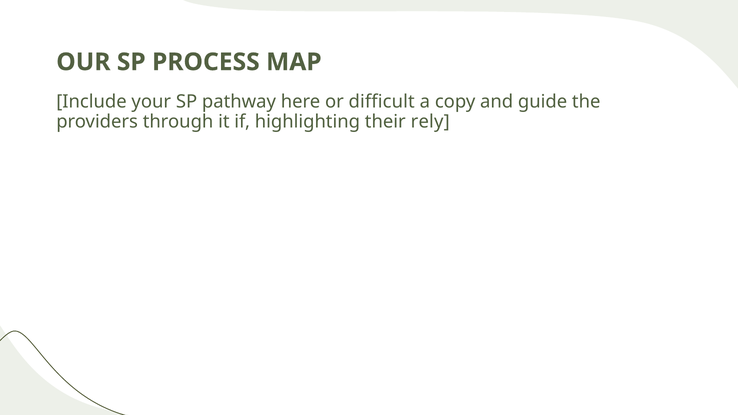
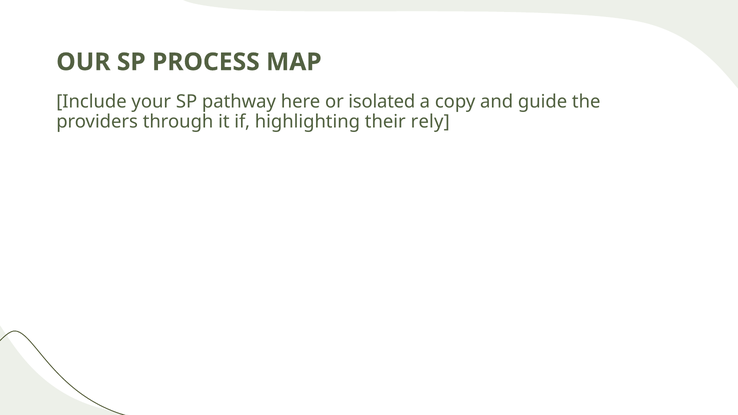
difficult: difficult -> isolated
